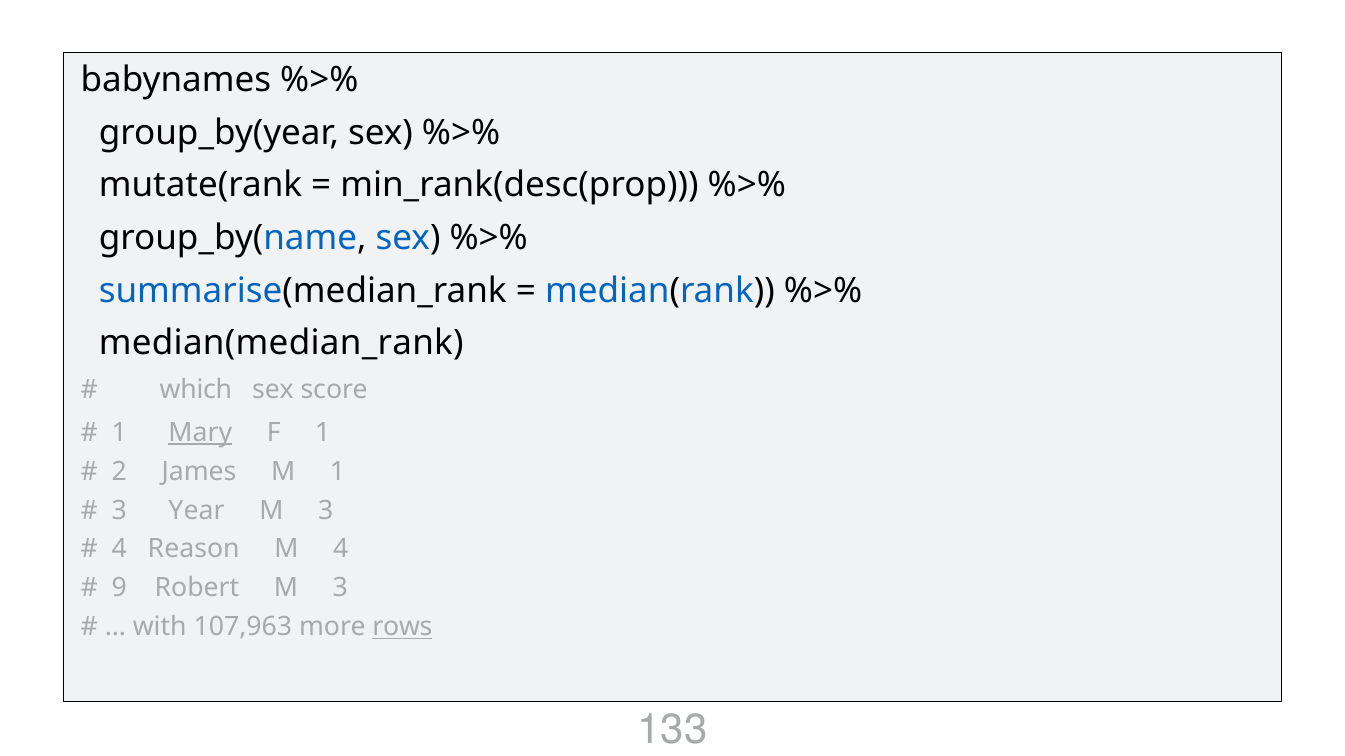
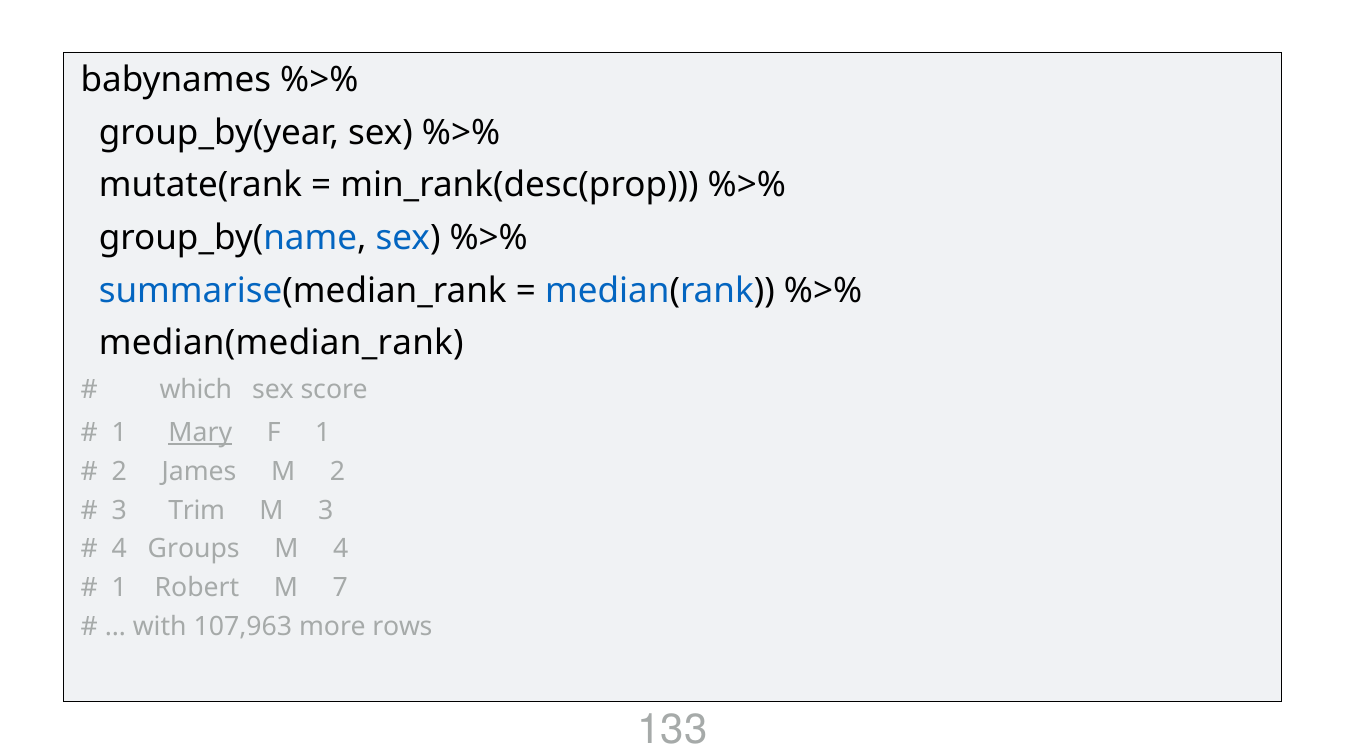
M 1: 1 -> 2
Year: Year -> Trim
Reason: Reason -> Groups
9 at (119, 589): 9 -> 1
Robert M 3: 3 -> 7
rows underline: present -> none
